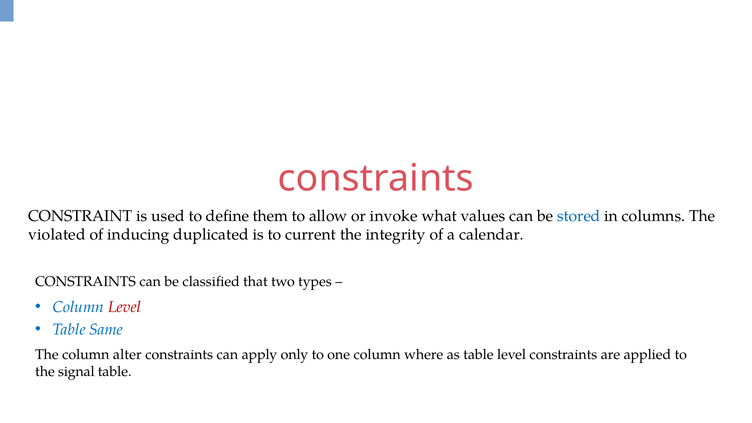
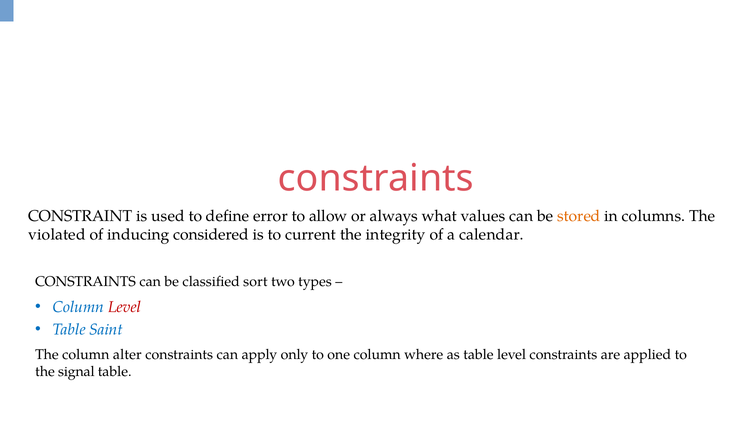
them: them -> error
invoke: invoke -> always
stored colour: blue -> orange
duplicated: duplicated -> considered
that: that -> sort
Same: Same -> Saint
